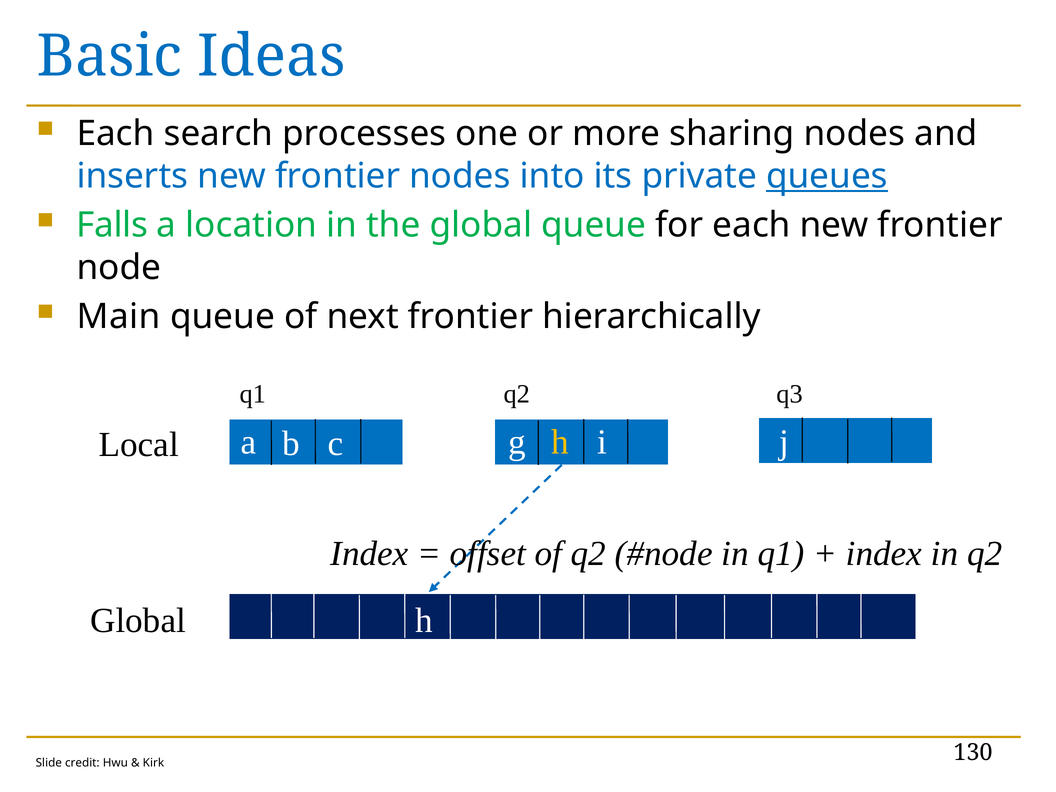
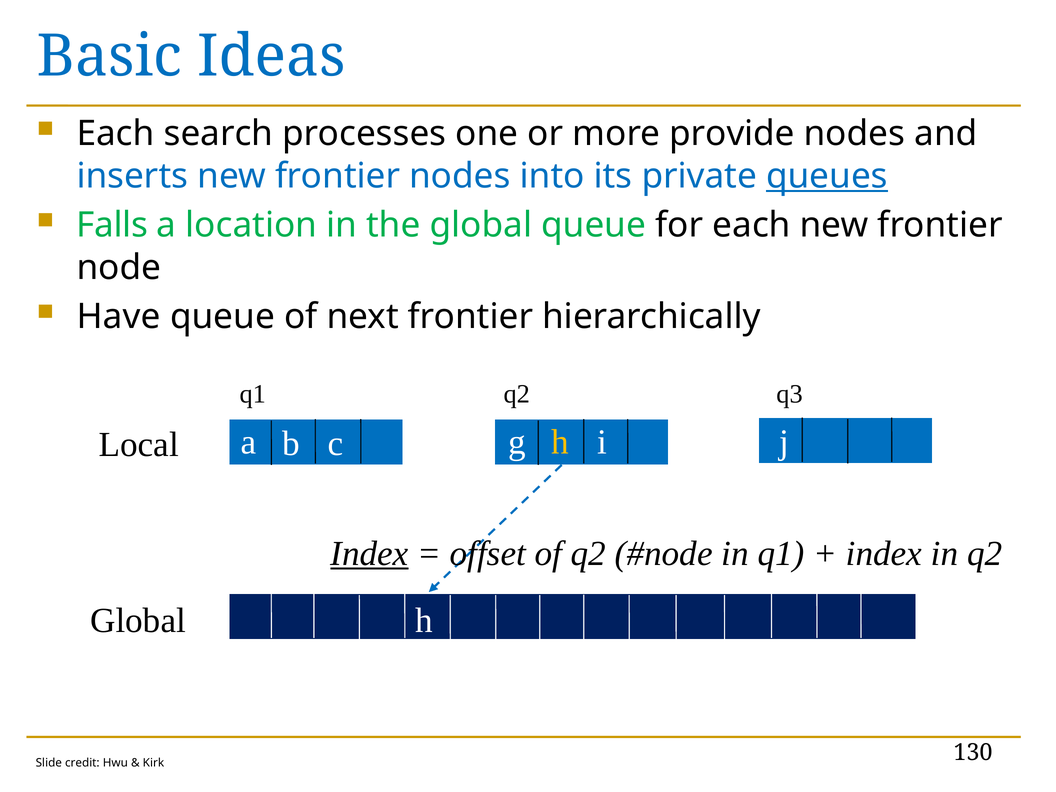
sharing: sharing -> provide
Main: Main -> Have
Index at (369, 553) underline: none -> present
